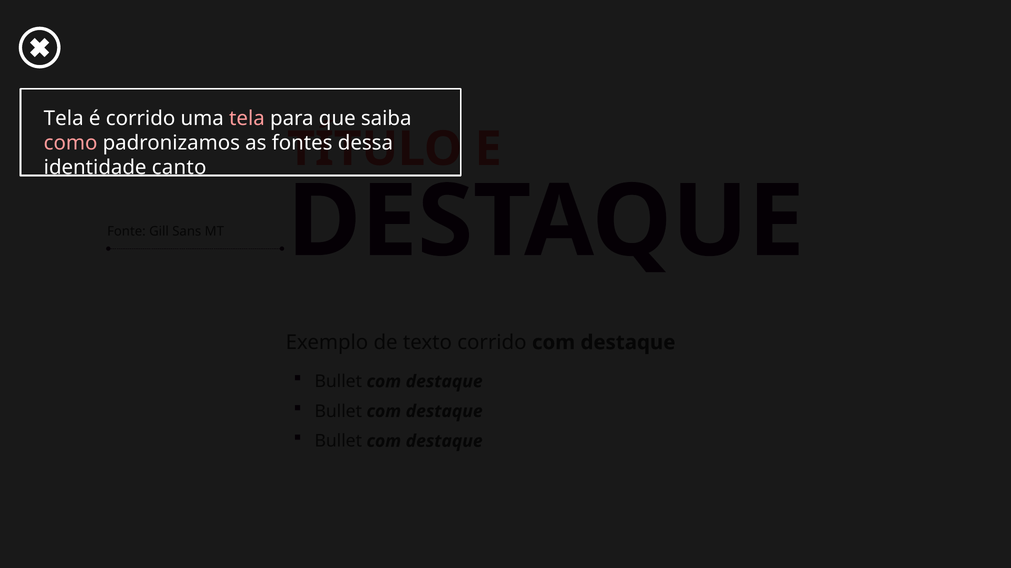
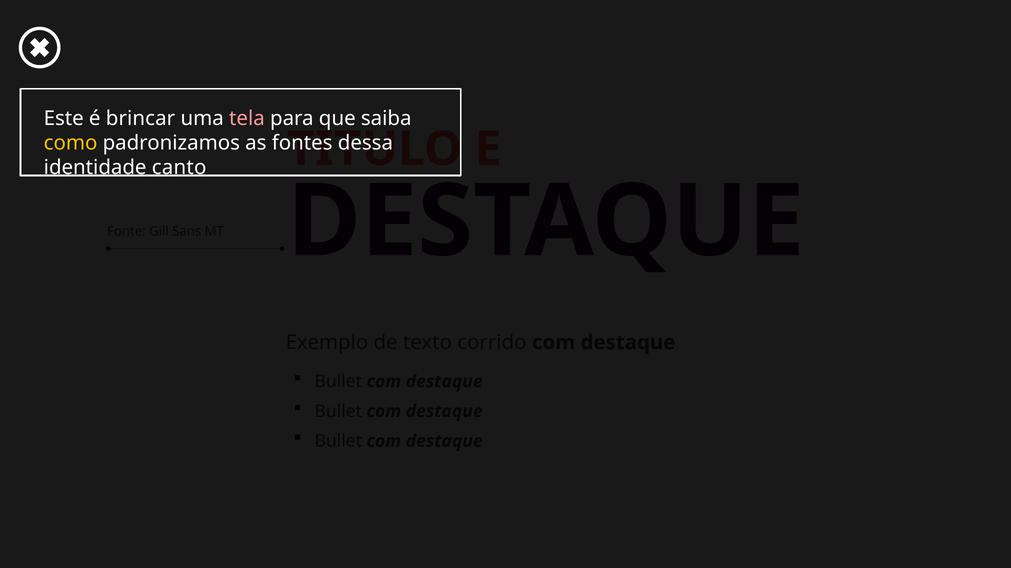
Tela at (64, 119): Tela -> Este
é corrido: corrido -> brincar
como colour: pink -> yellow
